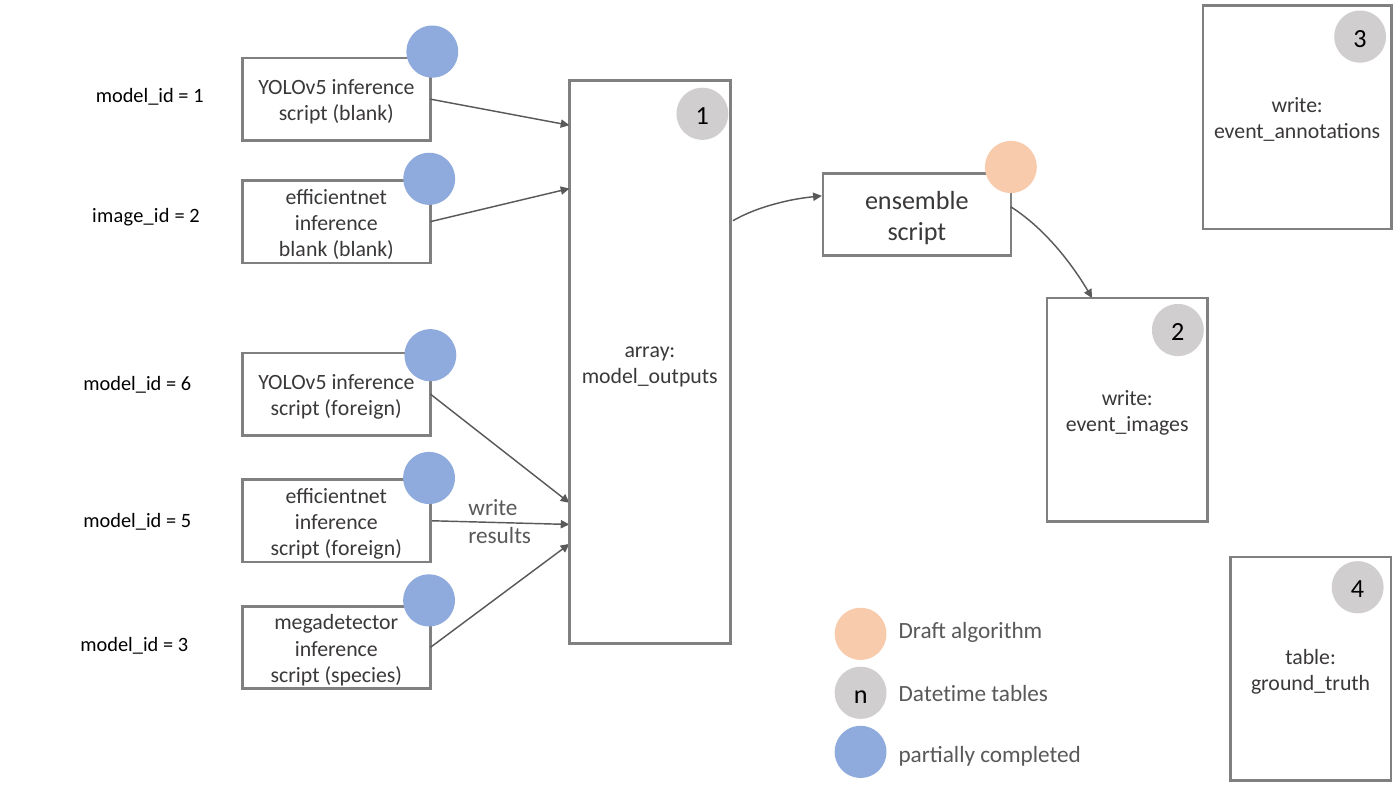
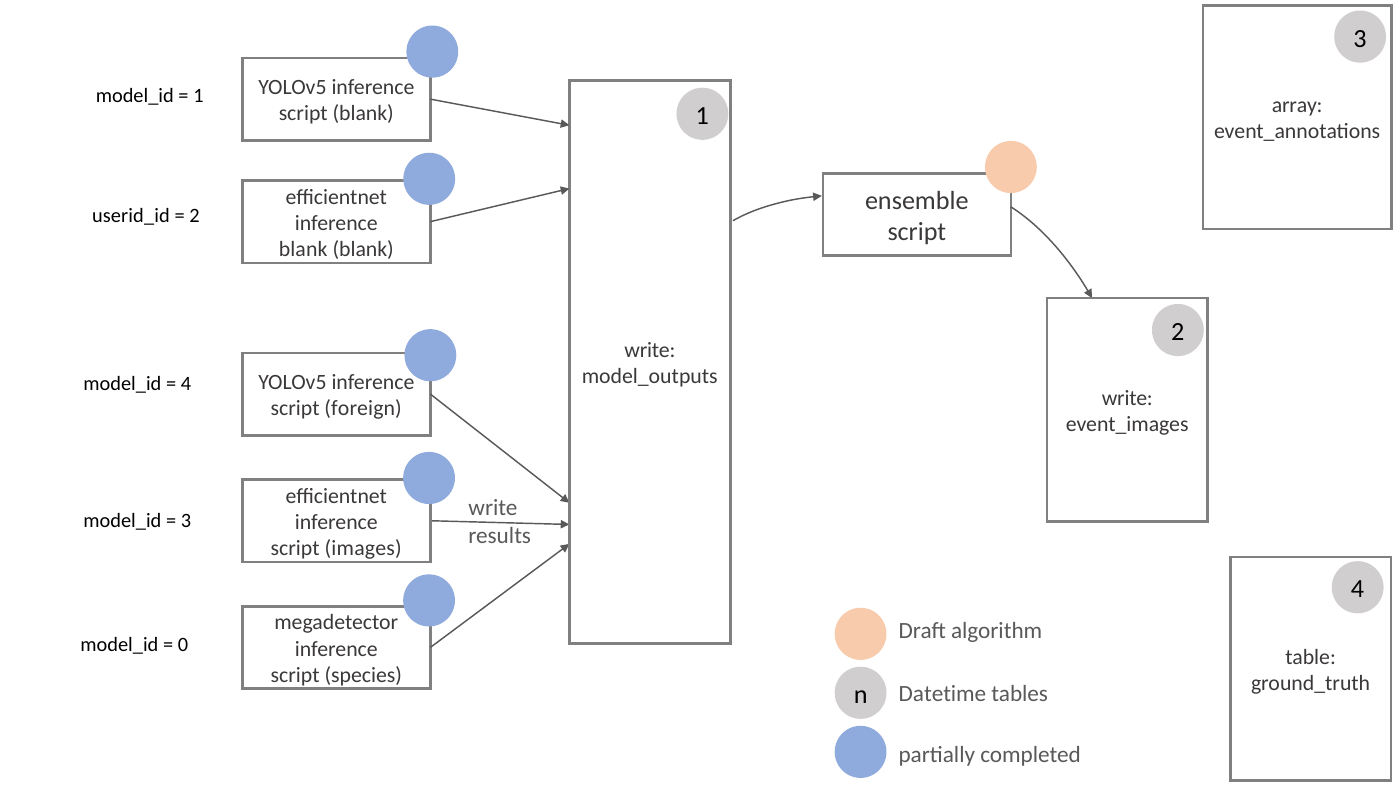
write at (1297, 106): write -> array
image_id: image_id -> userid_id
array at (650, 351): array -> write
6 at (186, 384): 6 -> 4
5 at (186, 521): 5 -> 3
foreign at (363, 549): foreign -> images
3 at (183, 645): 3 -> 0
